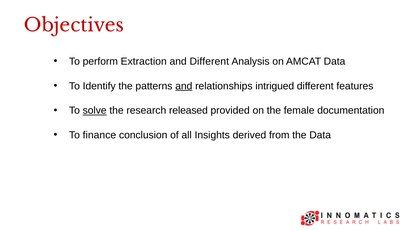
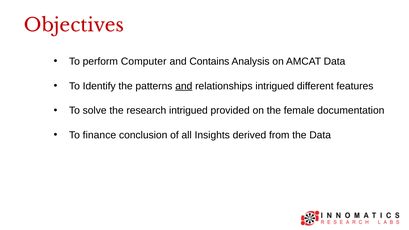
Extraction: Extraction -> Computer
and Different: Different -> Contains
solve underline: present -> none
research released: released -> intrigued
